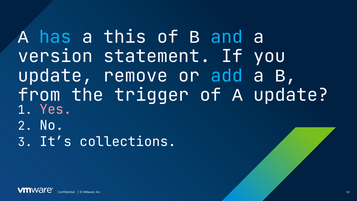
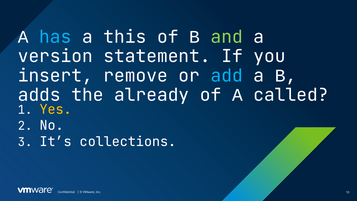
and colour: light blue -> light green
update at (55, 76): update -> insert
from: from -> adds
trigger: trigger -> already
A update: update -> called
Yes colour: pink -> yellow
